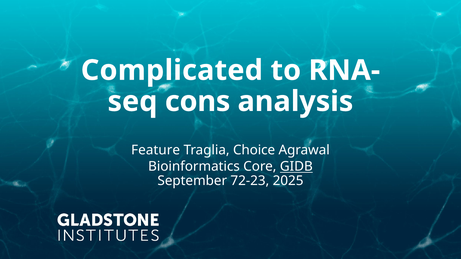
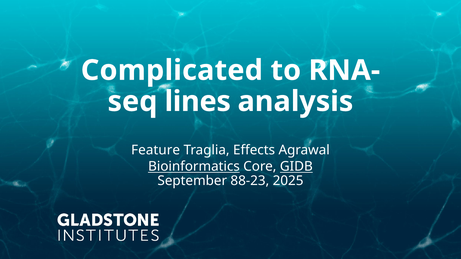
cons: cons -> lines
Choice: Choice -> Effects
Bioinformatics underline: none -> present
72-23: 72-23 -> 88-23
